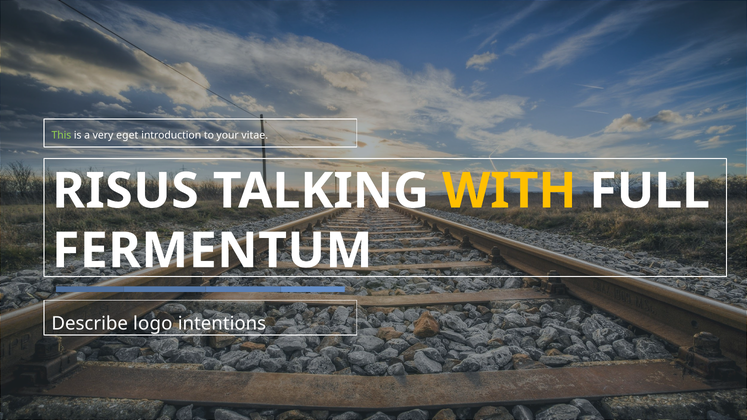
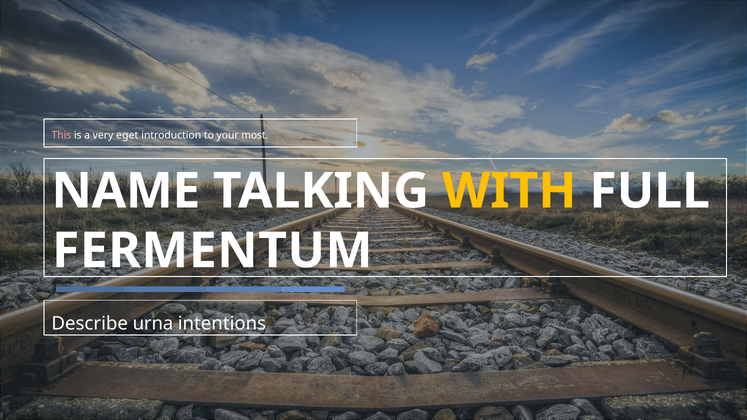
This colour: light green -> pink
vitae: vitae -> most
RISUS: RISUS -> NAME
logo: logo -> urna
